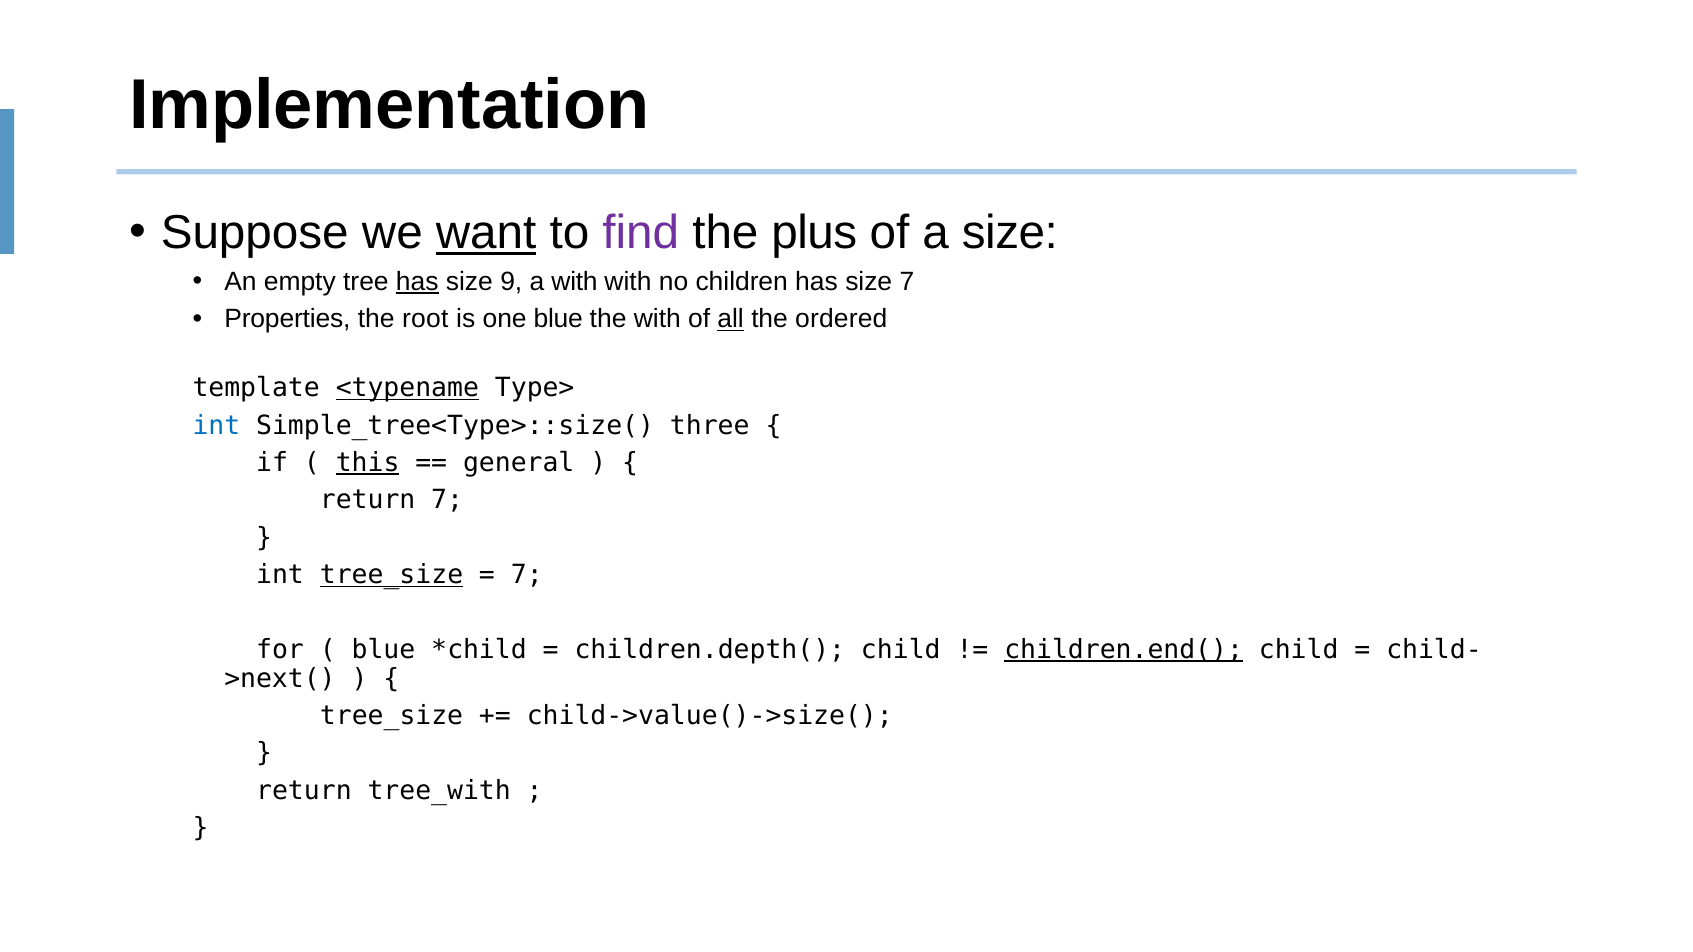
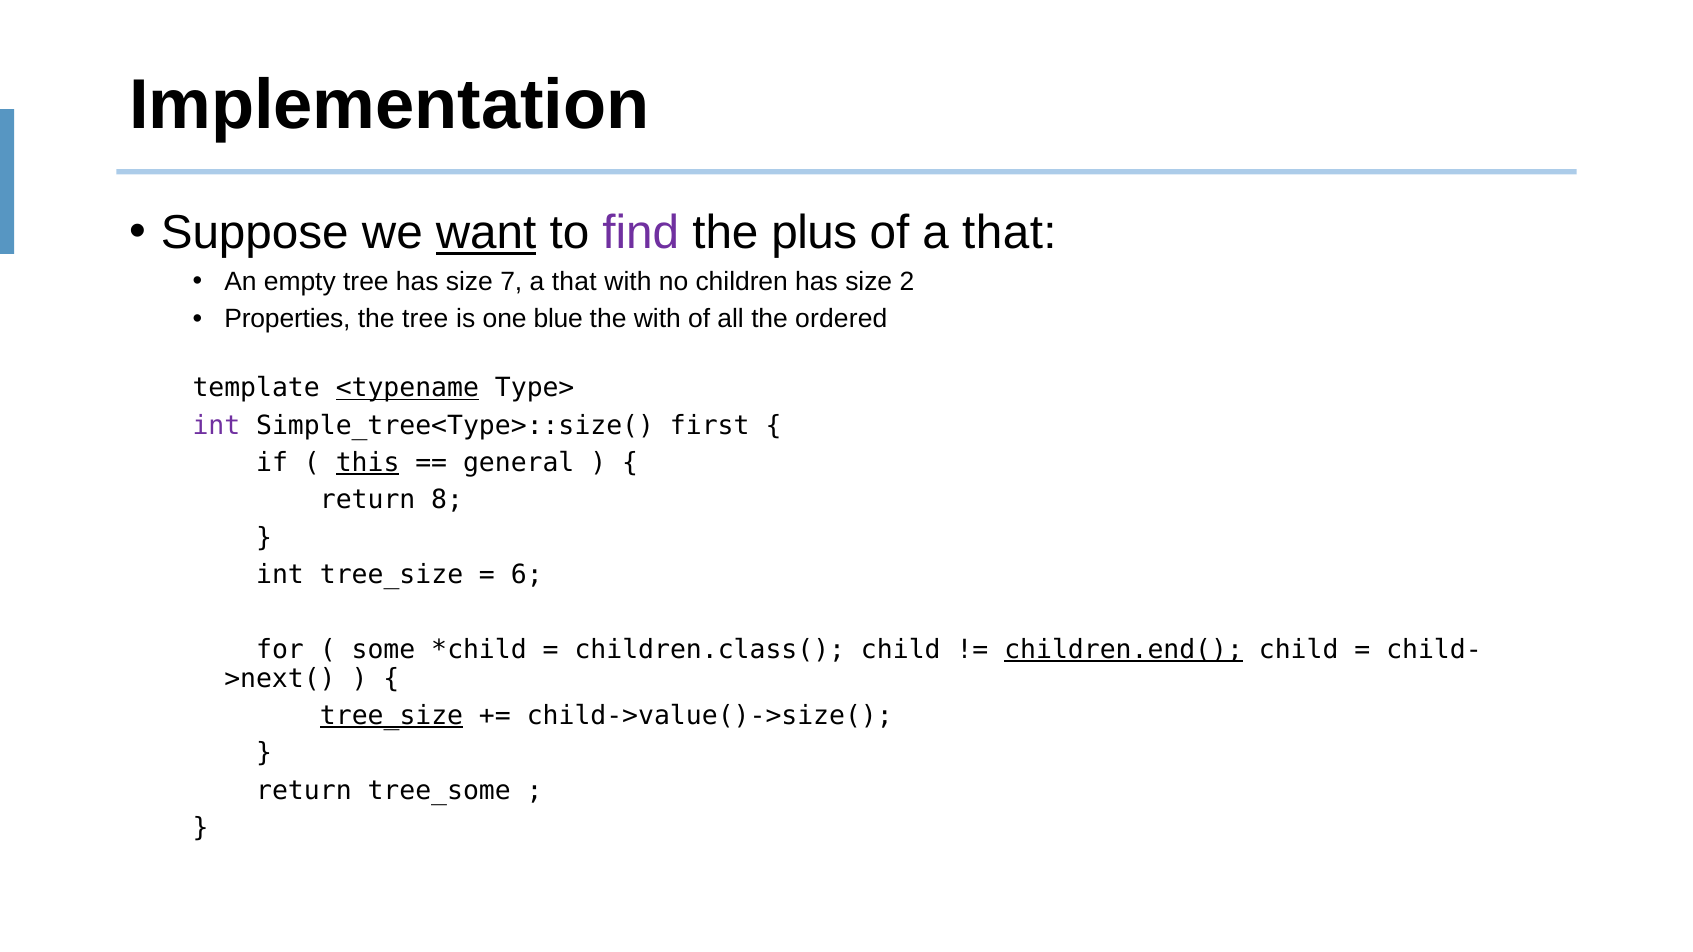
of a size: size -> that
has at (417, 282) underline: present -> none
9: 9 -> 7
with at (575, 282): with -> that
size 7: 7 -> 2
the root: root -> tree
all underline: present -> none
int at (216, 426) colour: blue -> purple
three: three -> first
return 7: 7 -> 8
tree_size at (392, 575) underline: present -> none
7 at (527, 575): 7 -> 6
blue at (383, 650): blue -> some
children.depth(: children.depth( -> children.class(
tree_size at (392, 716) underline: none -> present
tree_with: tree_with -> tree_some
